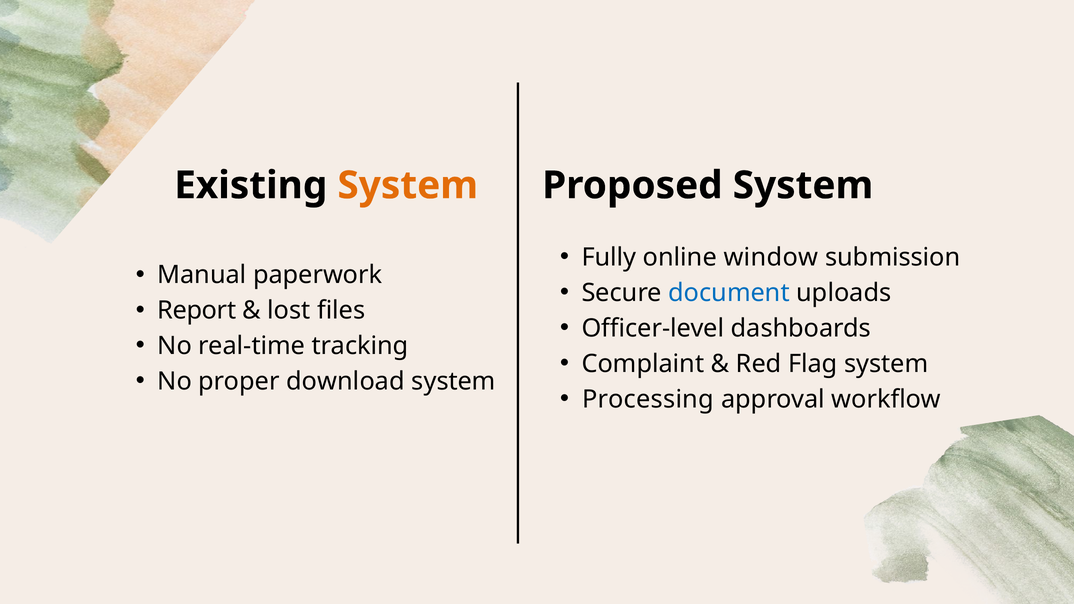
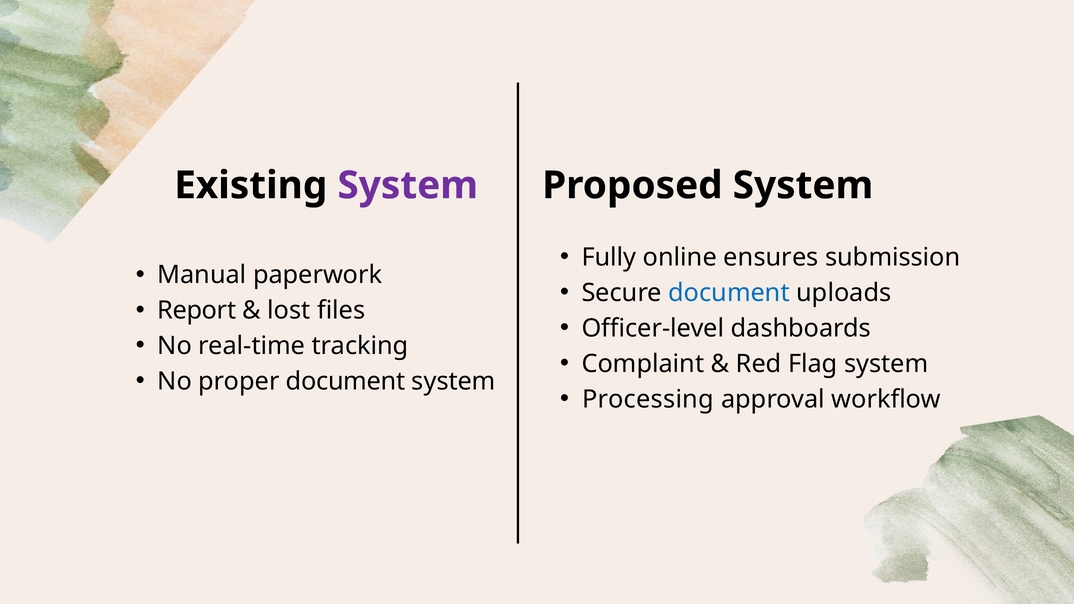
System at (408, 185) colour: orange -> purple
window: window -> ensures
proper download: download -> document
